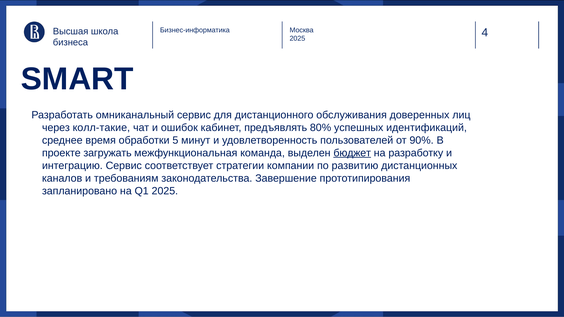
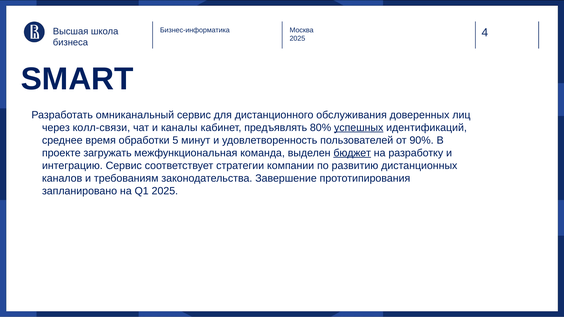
колл-такие: колл-такие -> колл-связи
ошибок: ошибок -> каналы
успешных underline: none -> present
